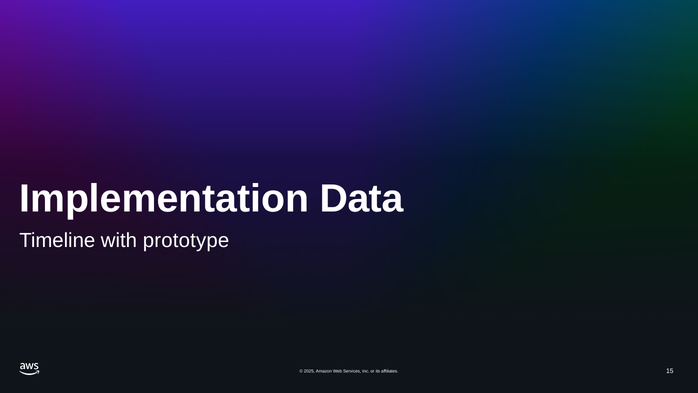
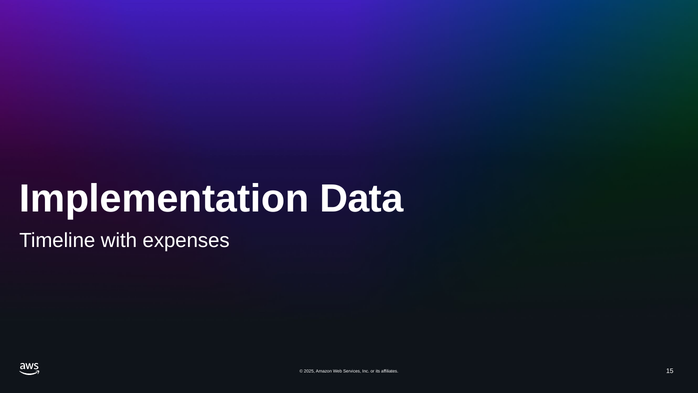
prototype: prototype -> expenses
